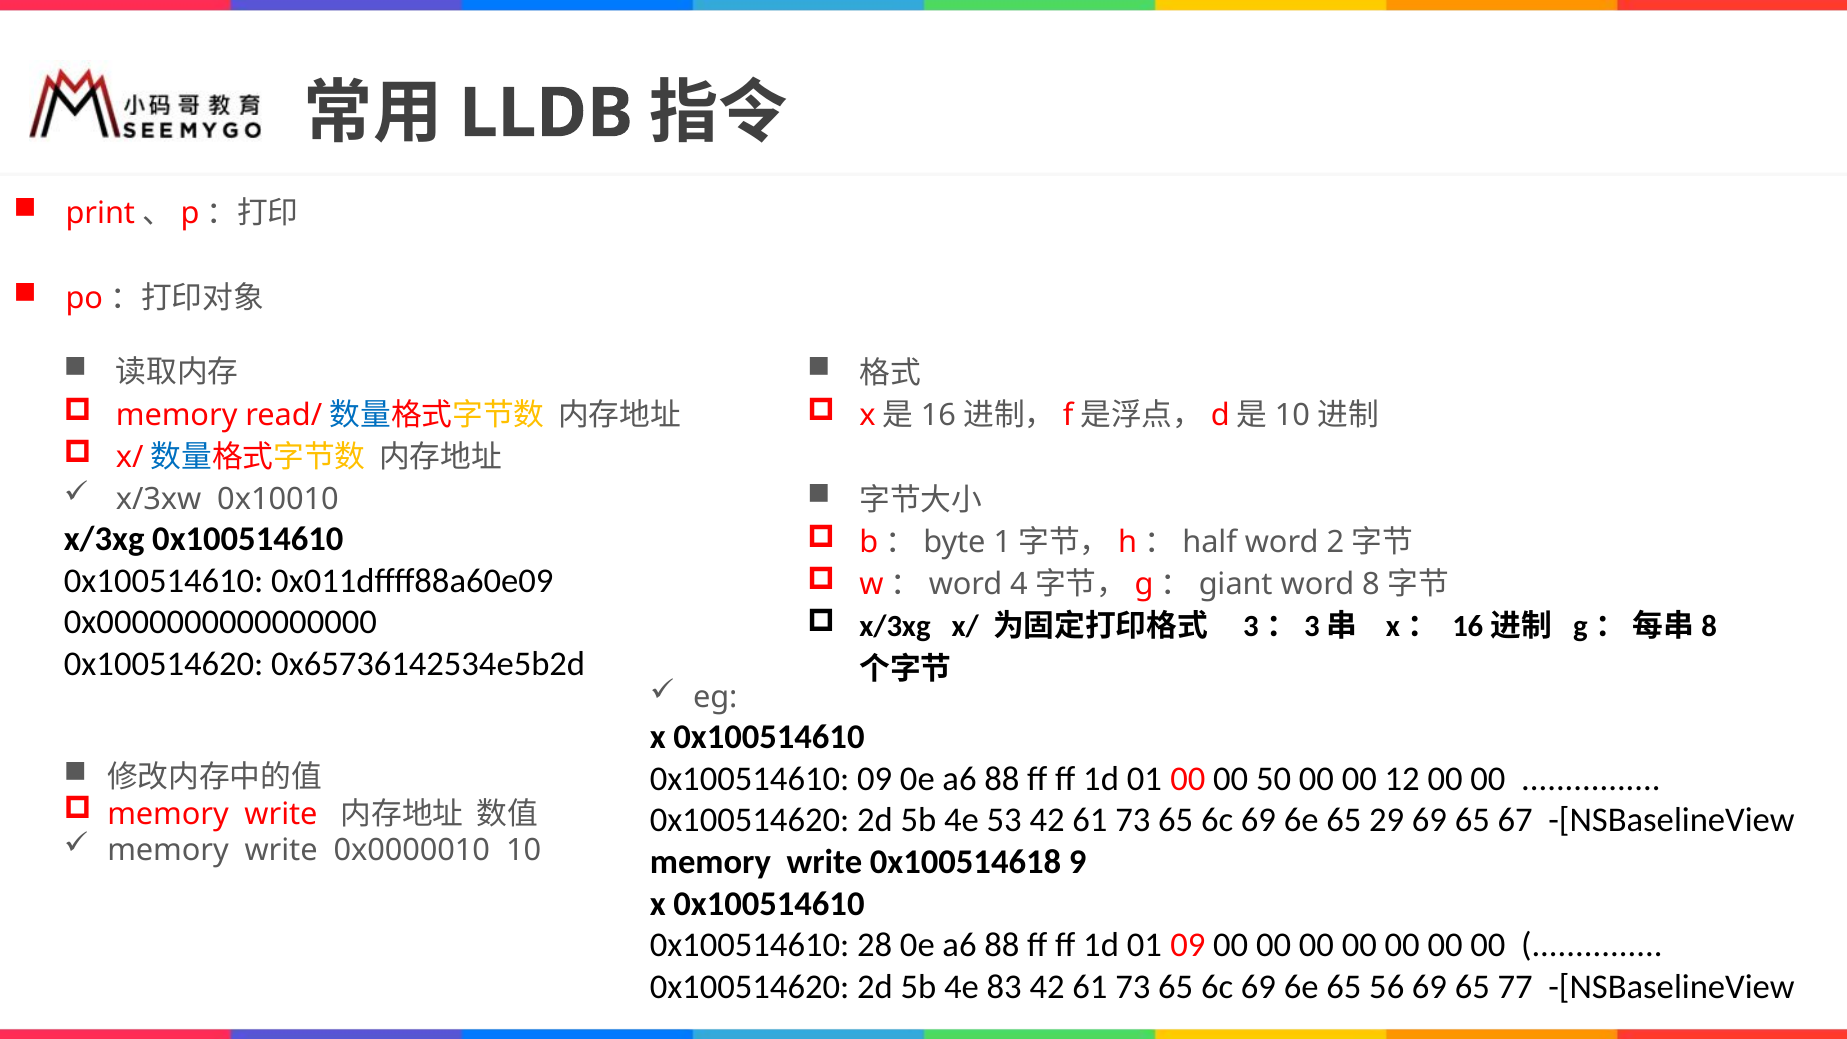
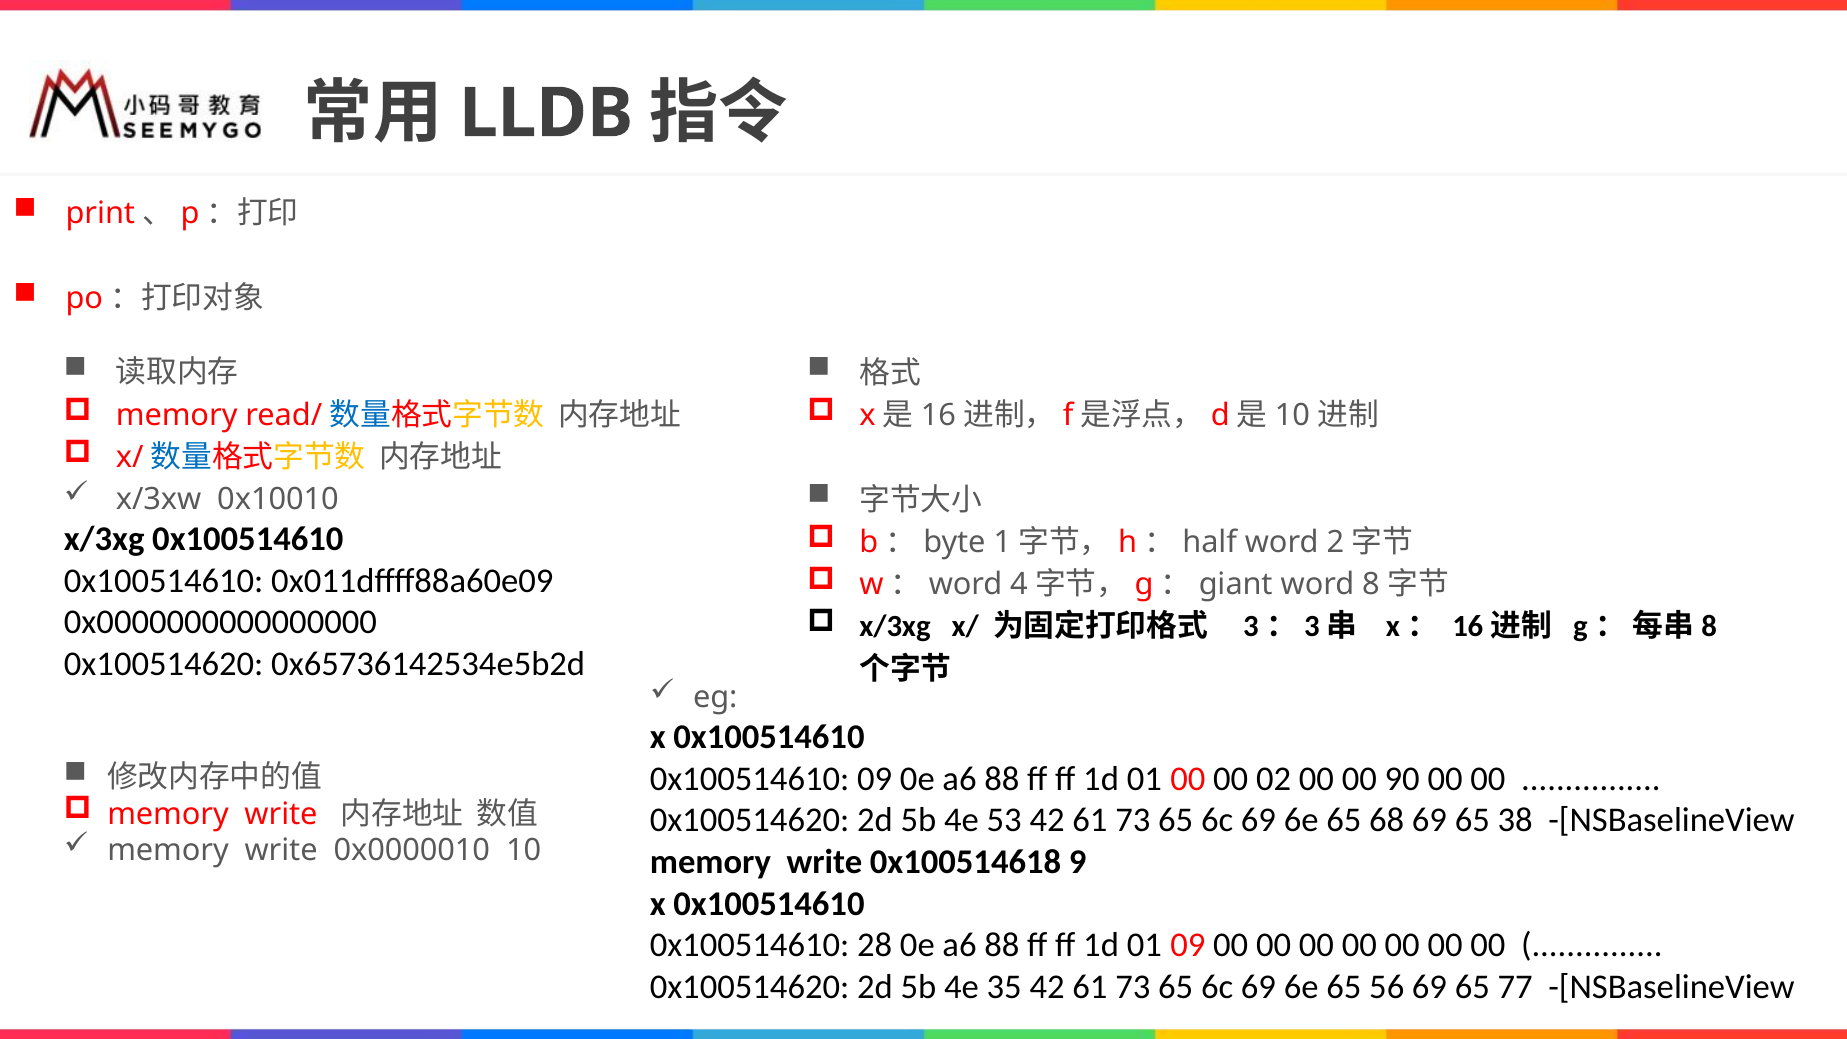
50: 50 -> 02
12: 12 -> 90
29: 29 -> 68
67: 67 -> 38
83: 83 -> 35
